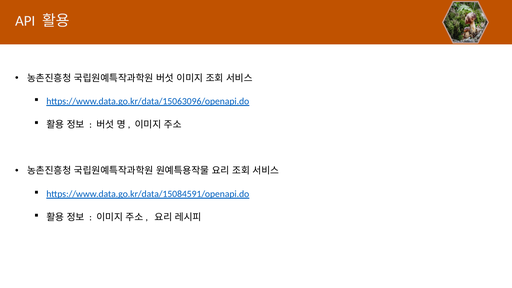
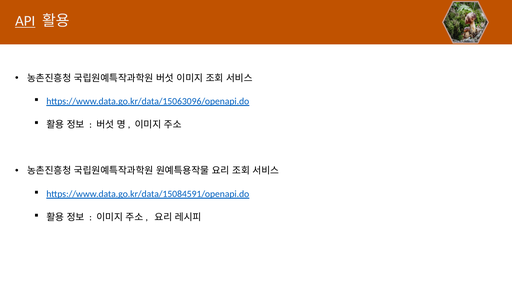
API underline: none -> present
